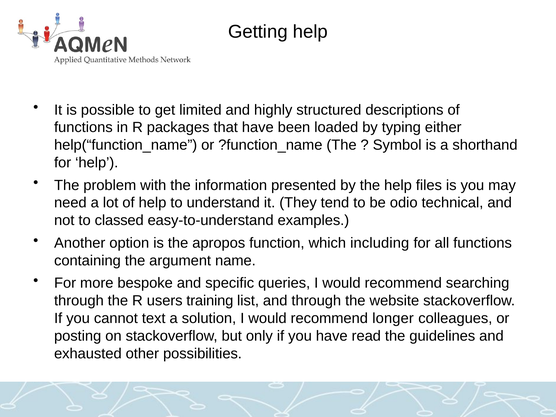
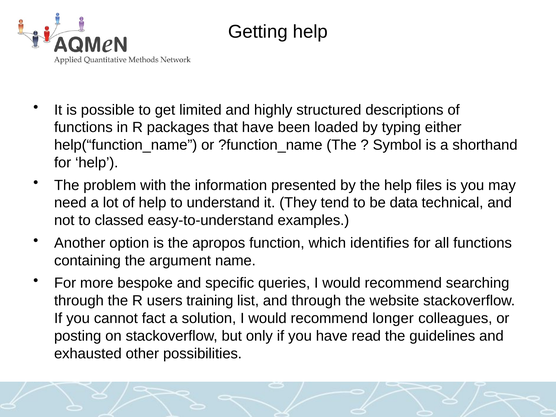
odio: odio -> data
including: including -> identifies
text: text -> fact
